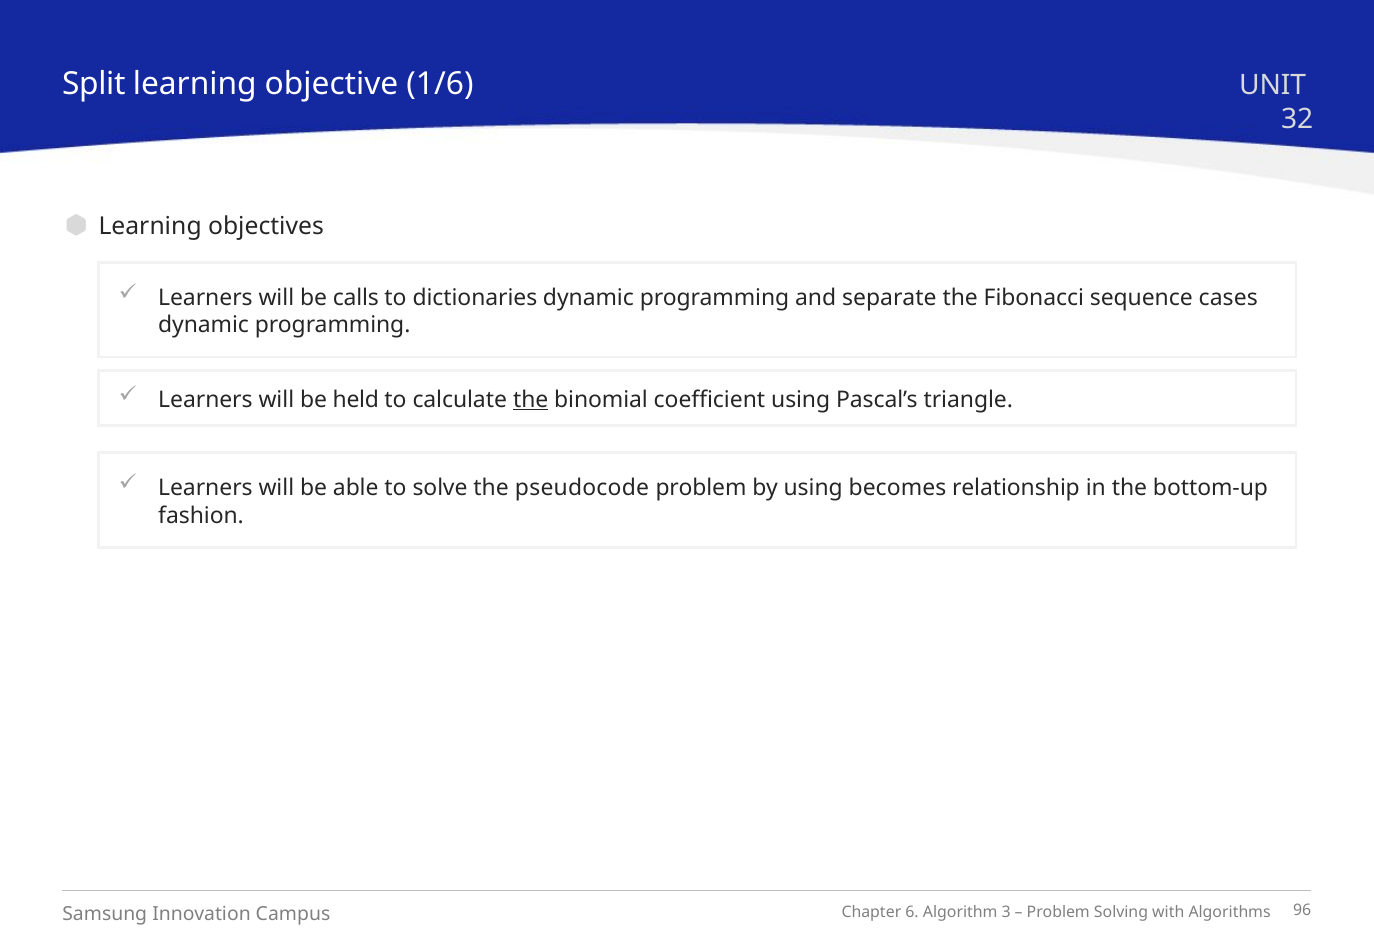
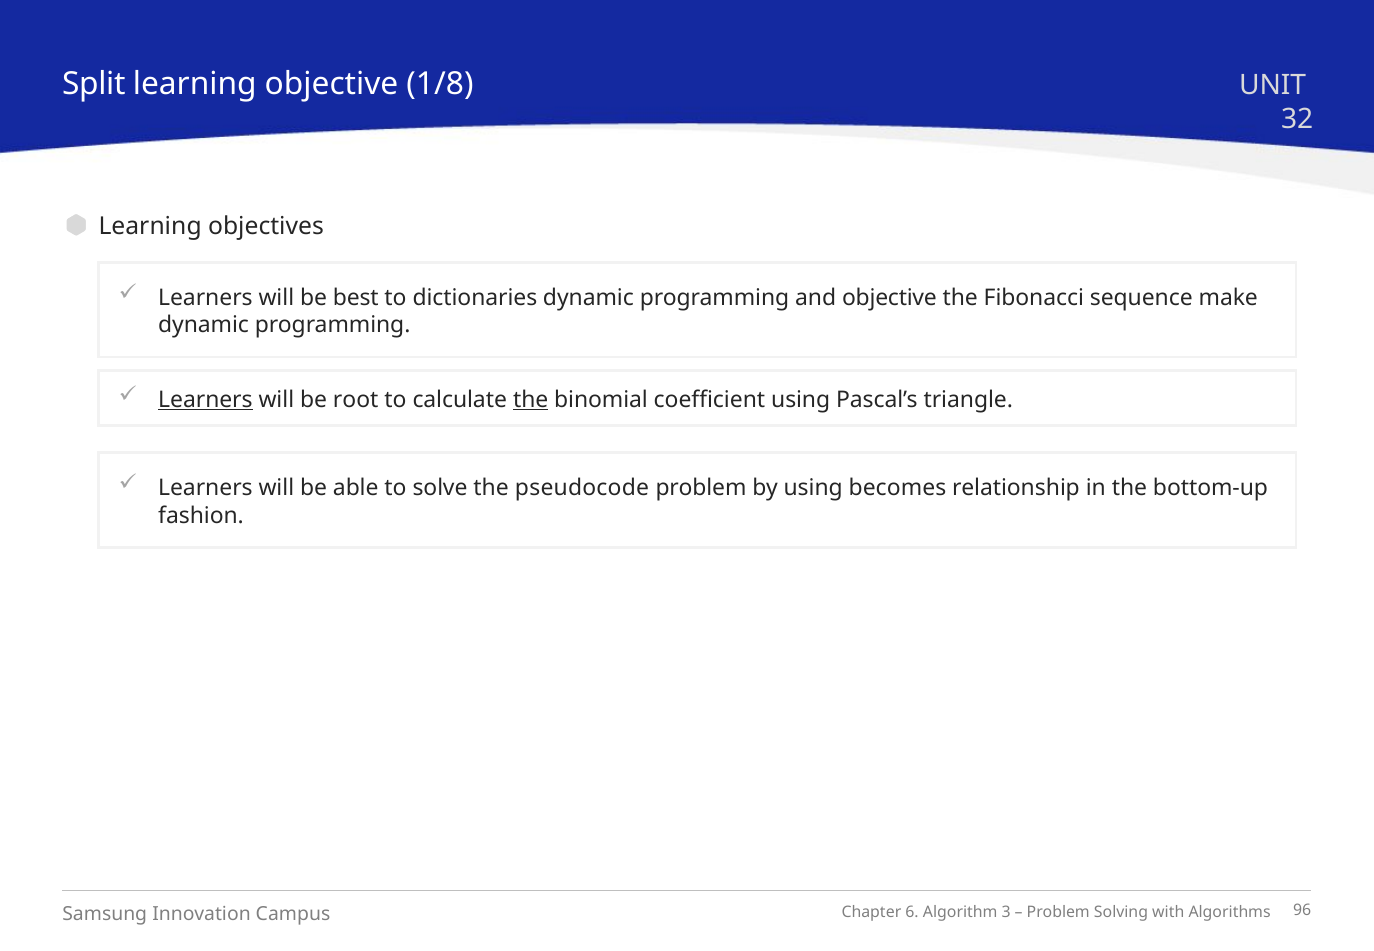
1/6: 1/6 -> 1/8
calls: calls -> best
and separate: separate -> objective
cases: cases -> make
Learners at (205, 400) underline: none -> present
held: held -> root
